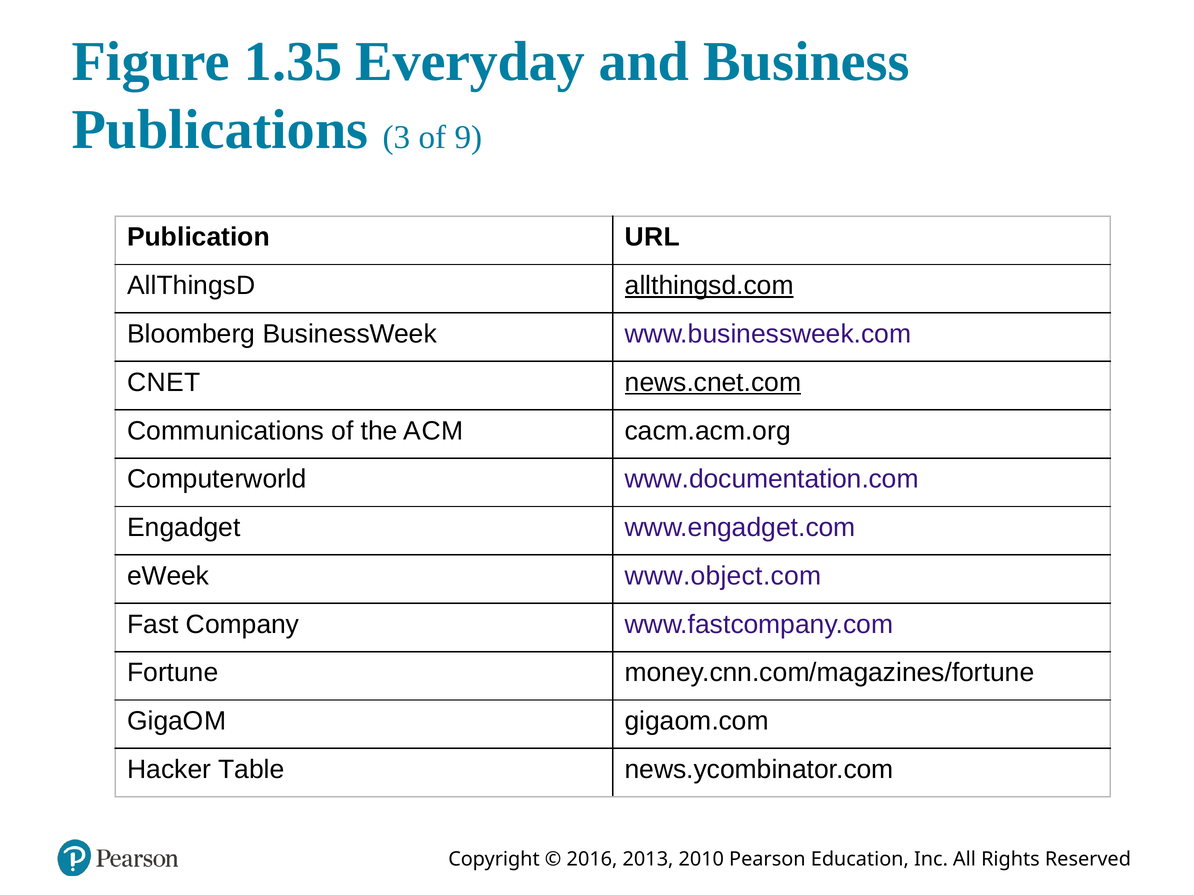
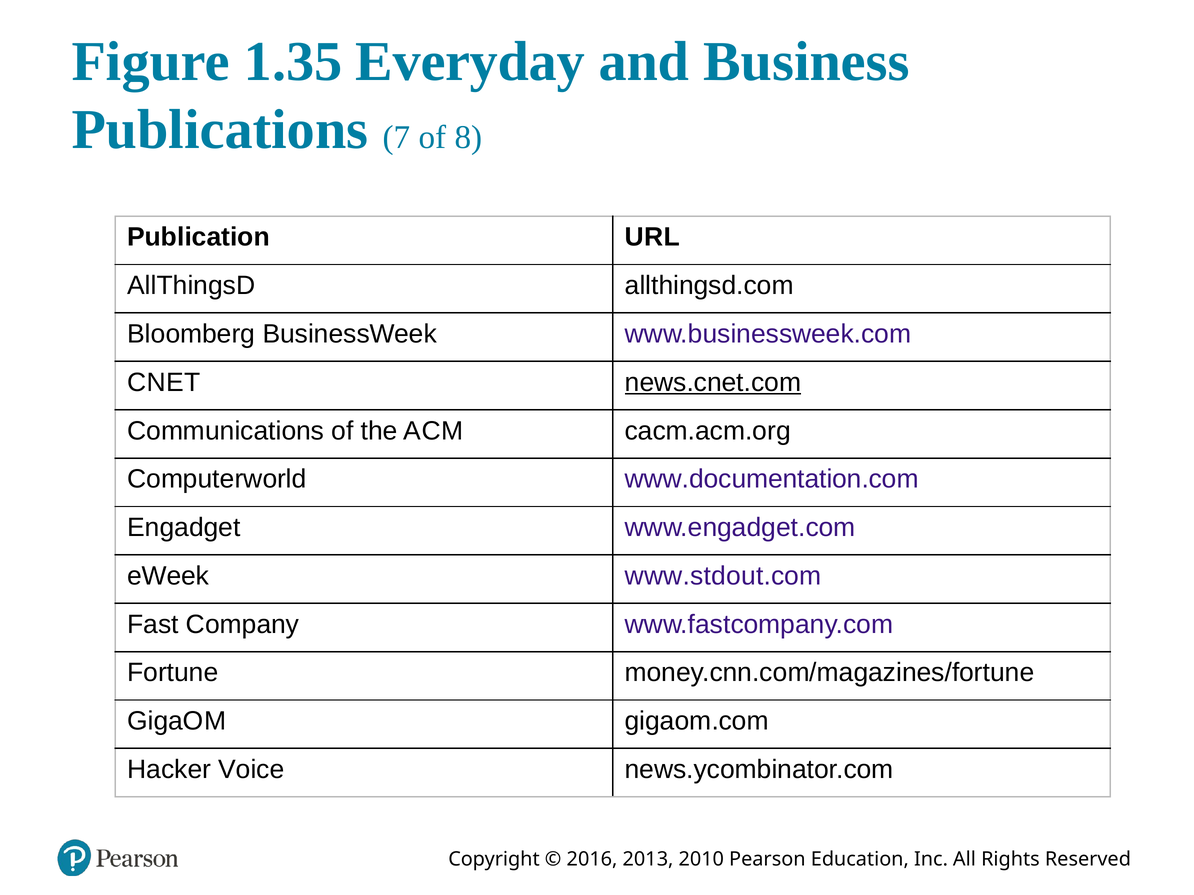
3: 3 -> 7
9: 9 -> 8
allthingsd.com underline: present -> none
www.object.com: www.object.com -> www.stdout.com
Table: Table -> Voice
